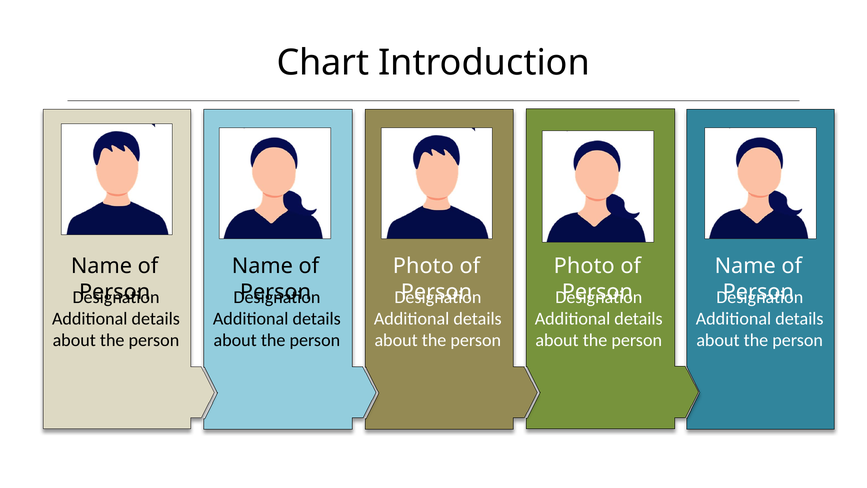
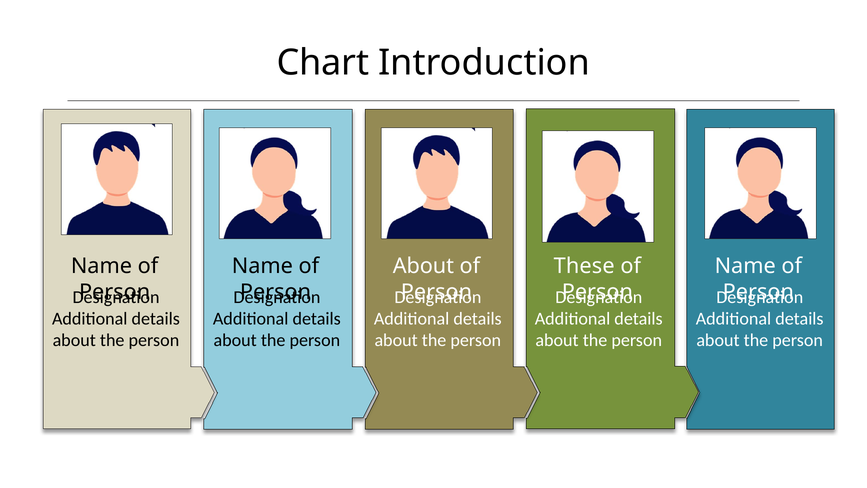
Photo at (423, 266): Photo -> About
Photo at (584, 266): Photo -> These
